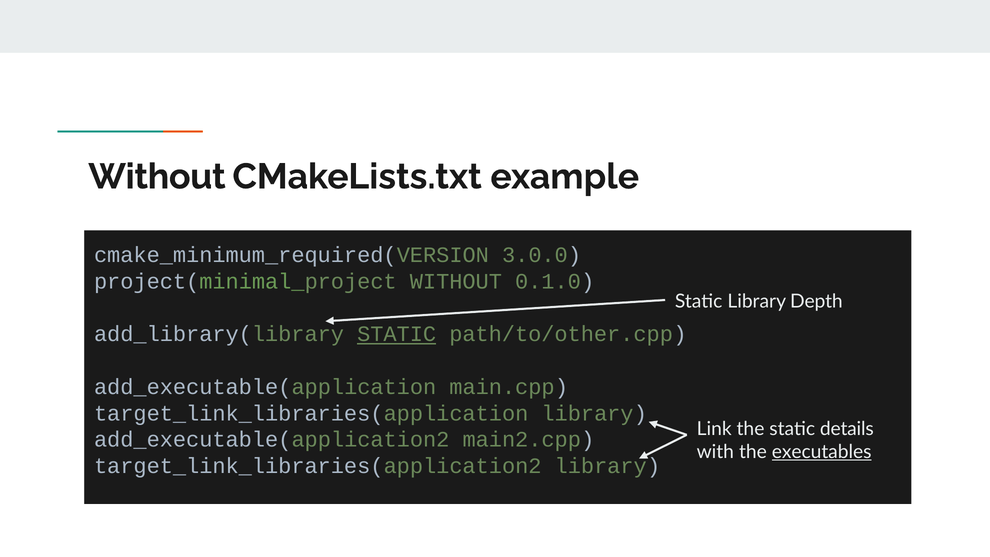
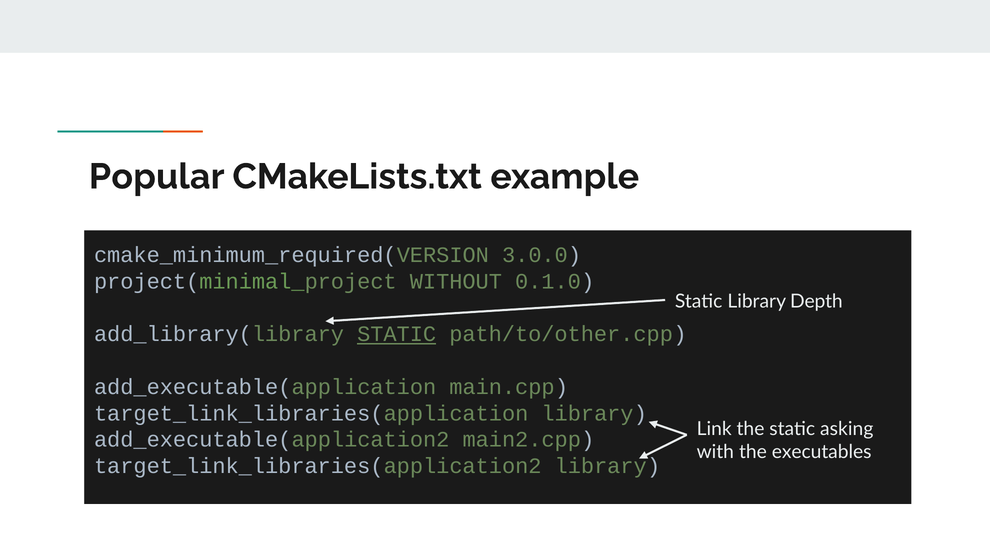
Without at (157, 177): Without -> Popular
details: details -> asking
executables underline: present -> none
